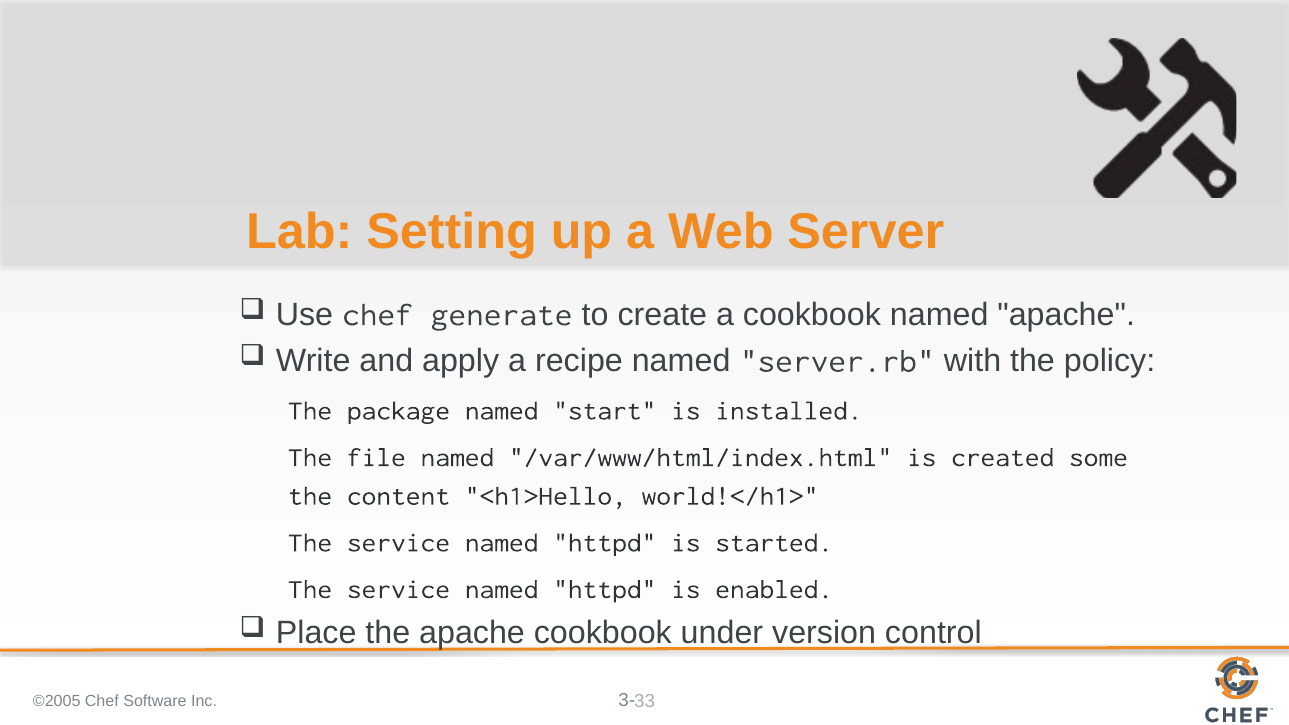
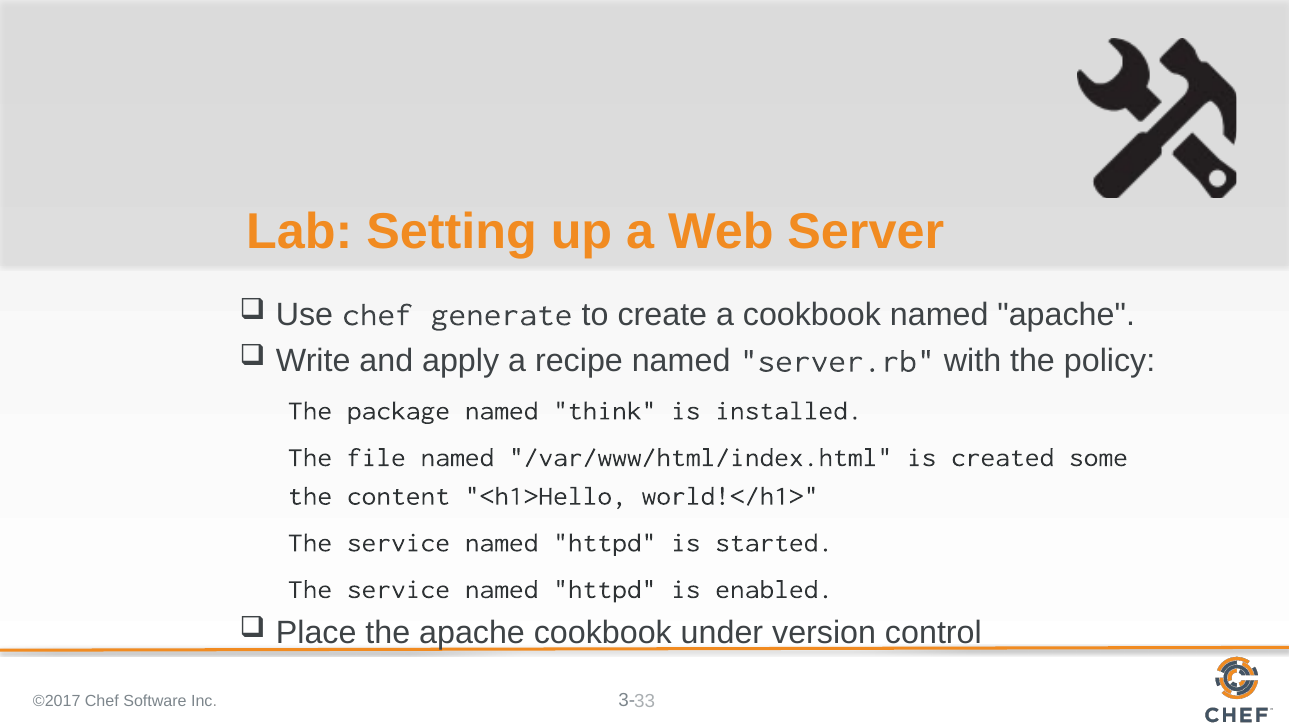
start: start -> think
©2005: ©2005 -> ©2017
